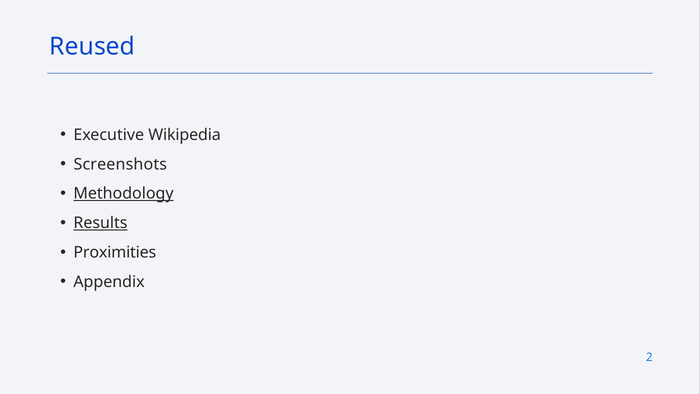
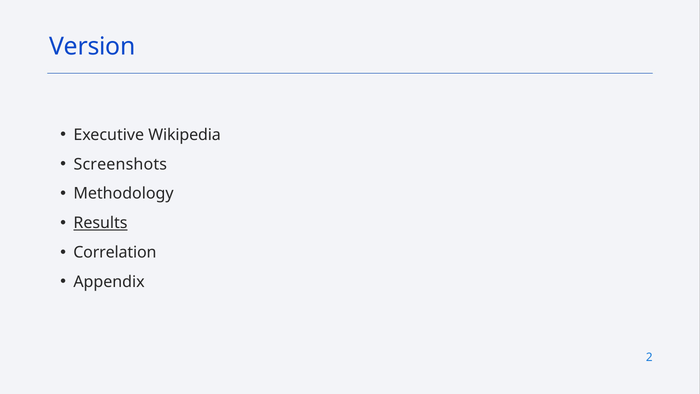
Reused: Reused -> Version
Methodology underline: present -> none
Proximities: Proximities -> Correlation
